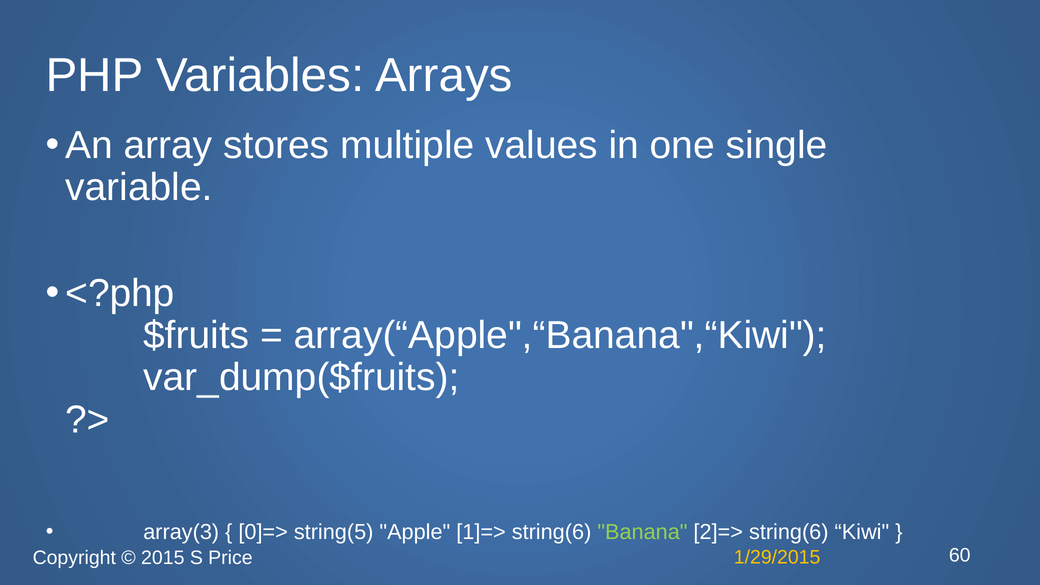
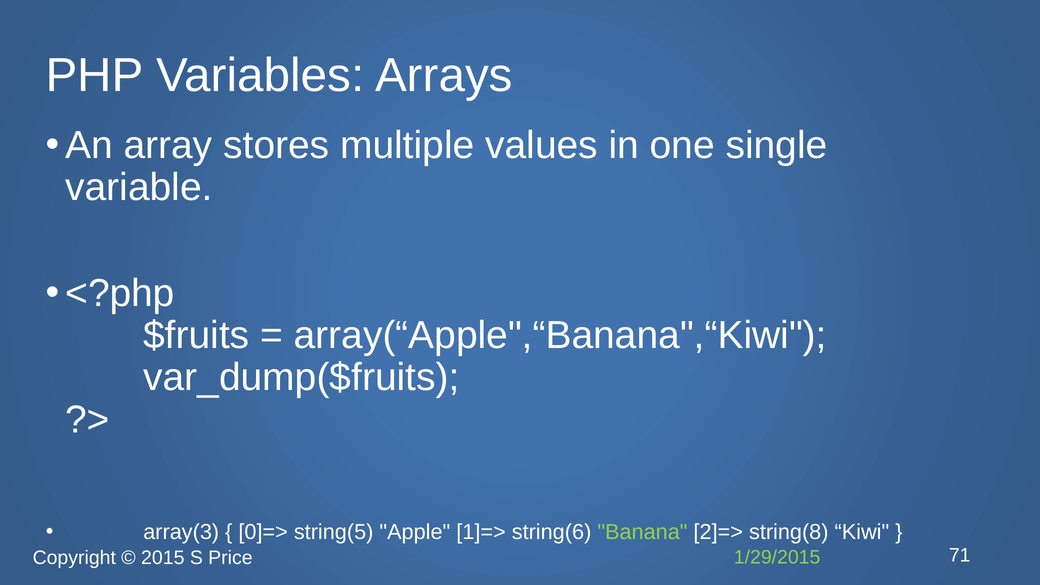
2]=> string(6: string(6 -> string(8
1/29/2015 colour: yellow -> light green
60: 60 -> 71
